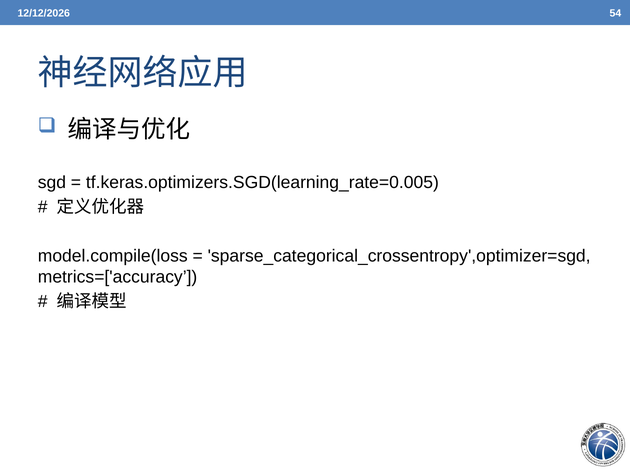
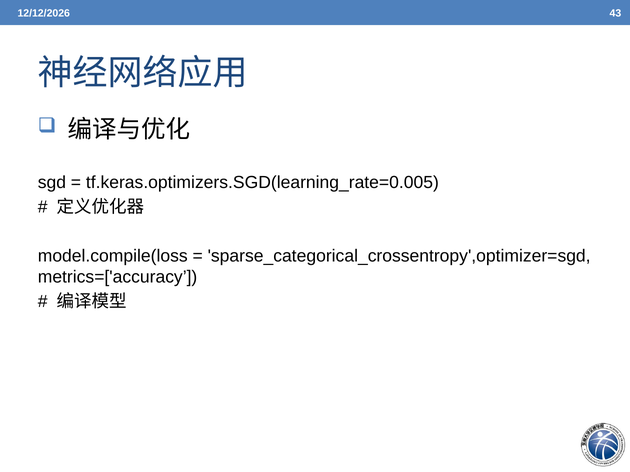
54: 54 -> 43
